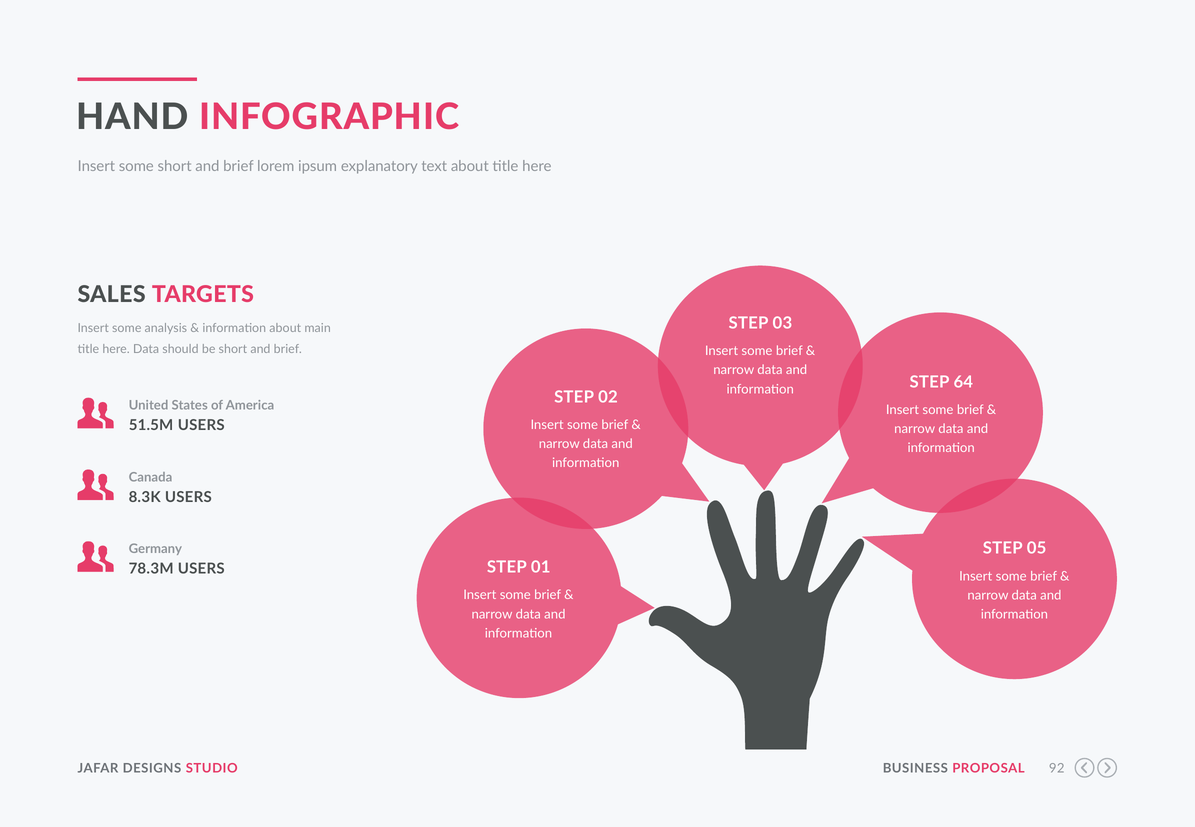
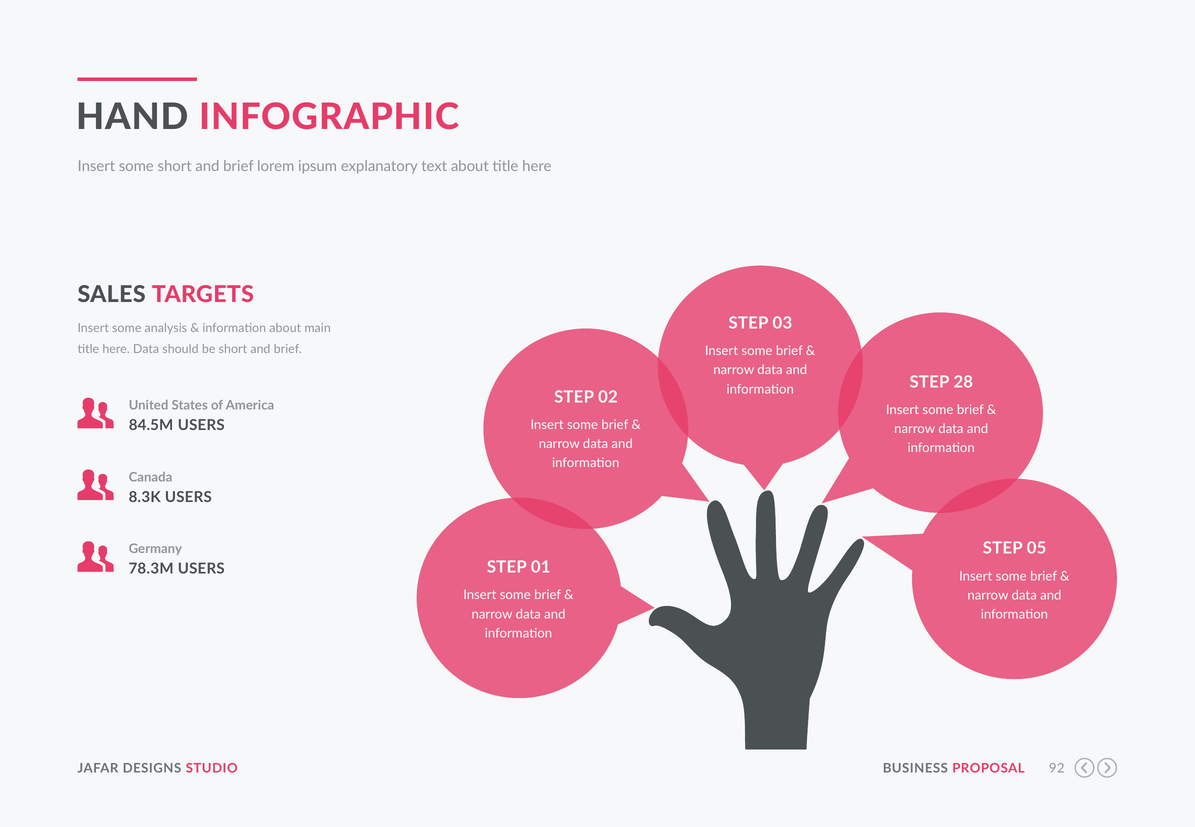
64: 64 -> 28
51.5M: 51.5M -> 84.5M
